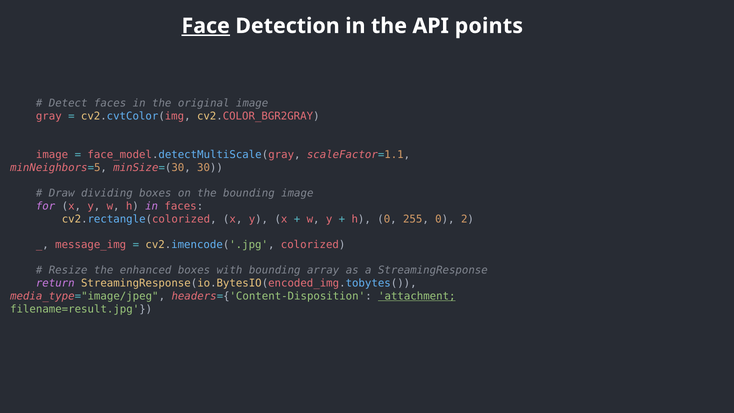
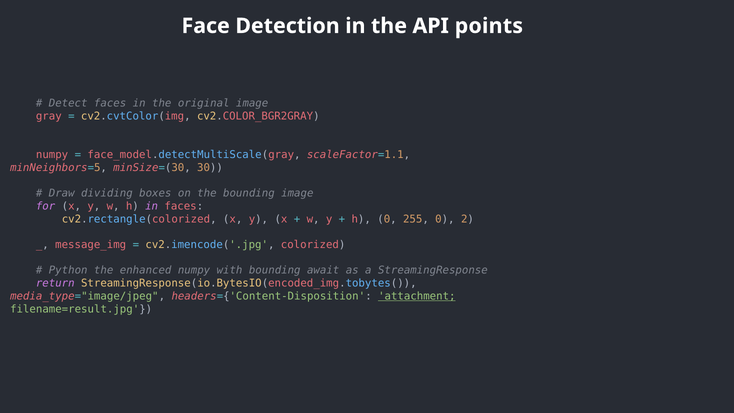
Face underline: present -> none
image at (52, 155): image -> numpy
Resize: Resize -> Python
enhanced boxes: boxes -> numpy
array: array -> await
